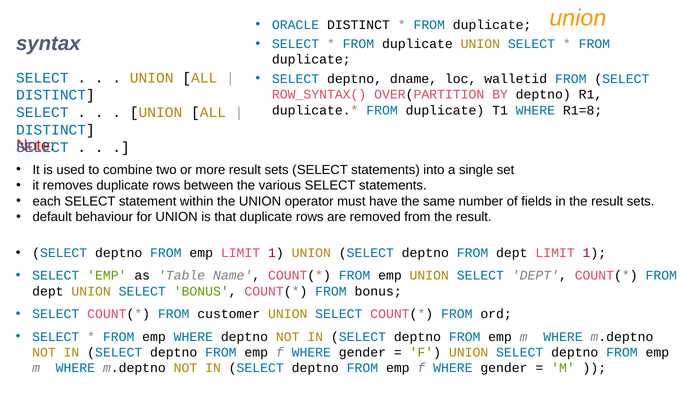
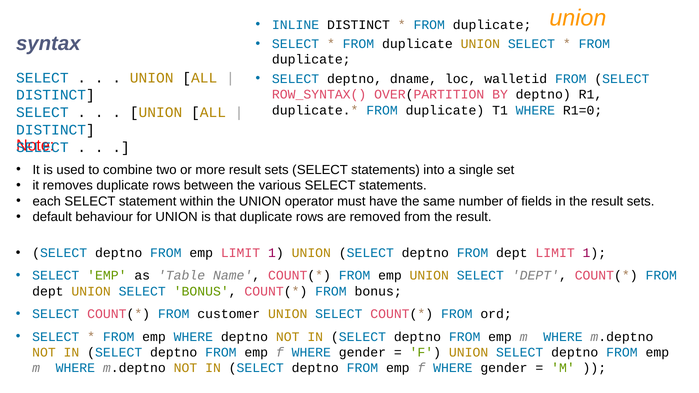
ORACLE: ORACLE -> INLINE
R1=8: R1=8 -> R1=0
